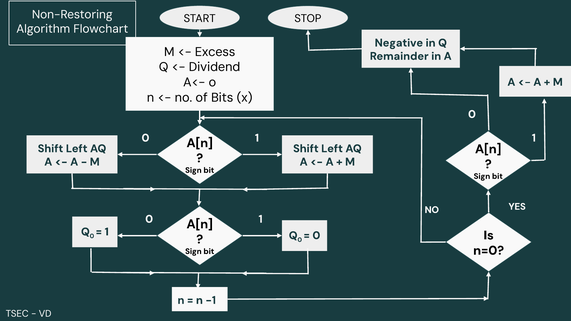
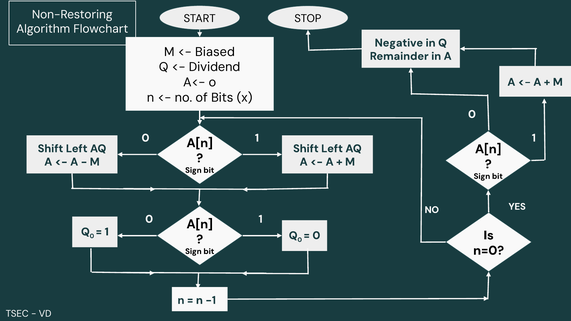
Excess: Excess -> Biased
